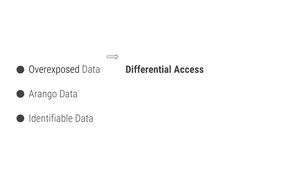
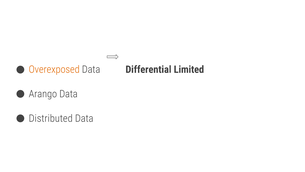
Overexposed colour: black -> orange
Access: Access -> Limited
Identifiable: Identifiable -> Distributed
